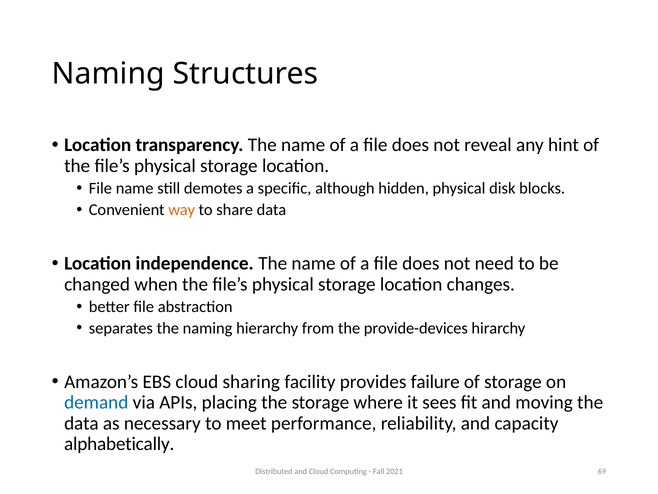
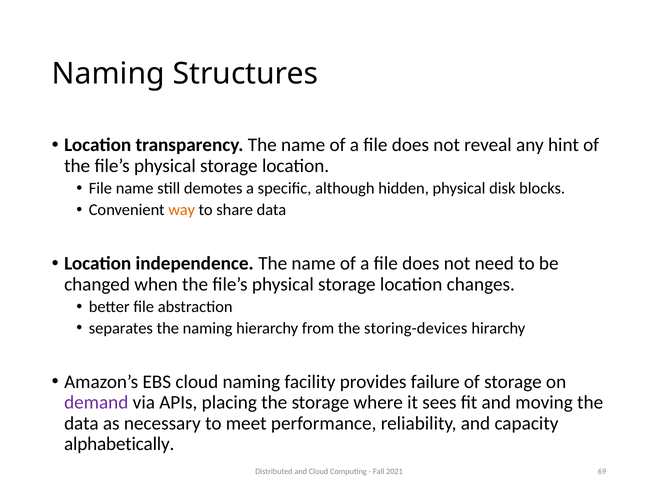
provide-devices: provide-devices -> storing-devices
cloud sharing: sharing -> naming
demand colour: blue -> purple
